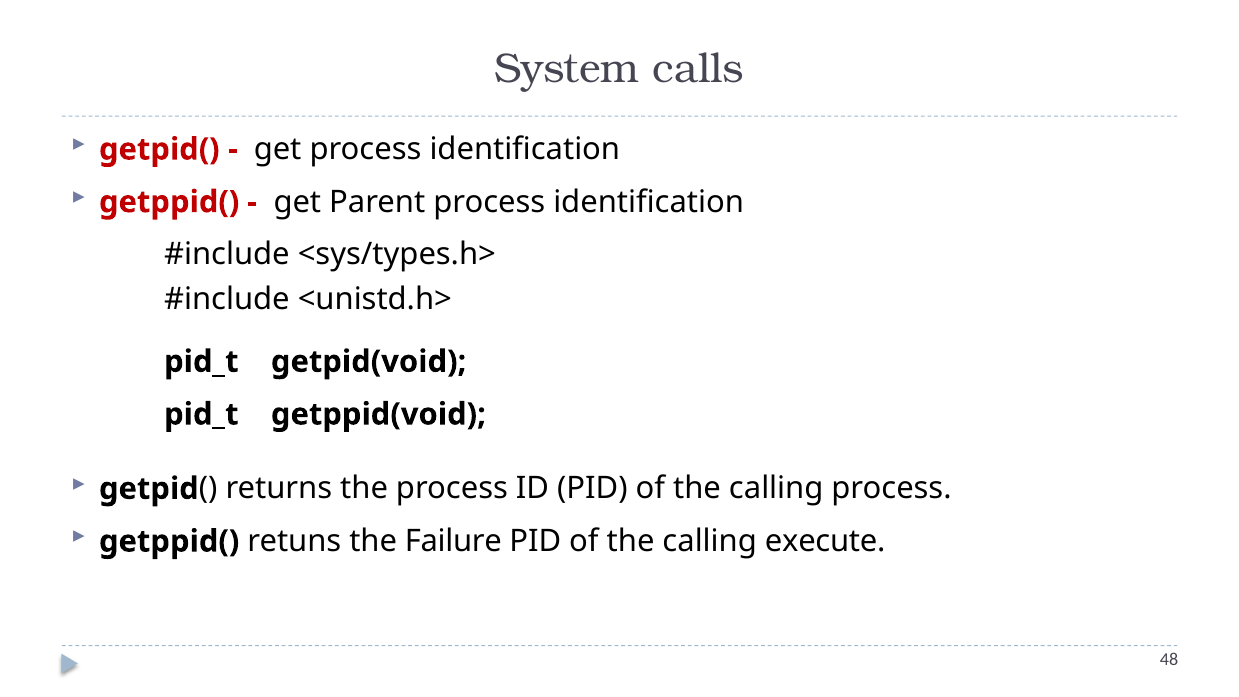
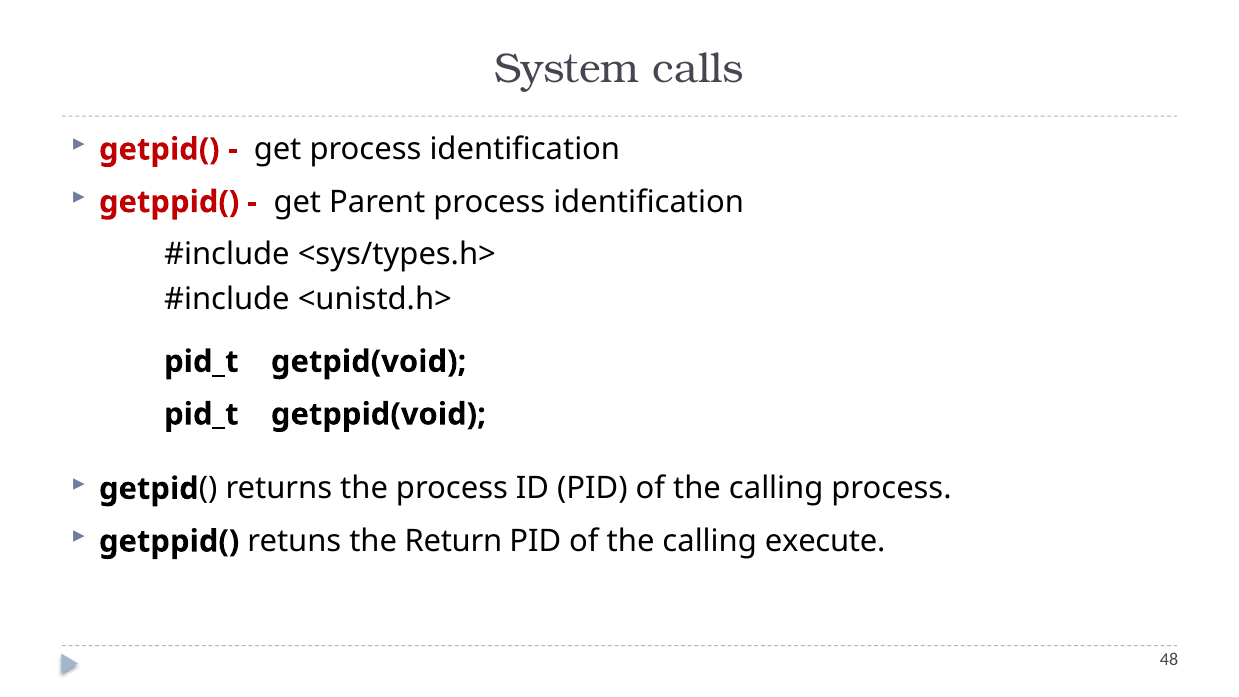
Failure: Failure -> Return
